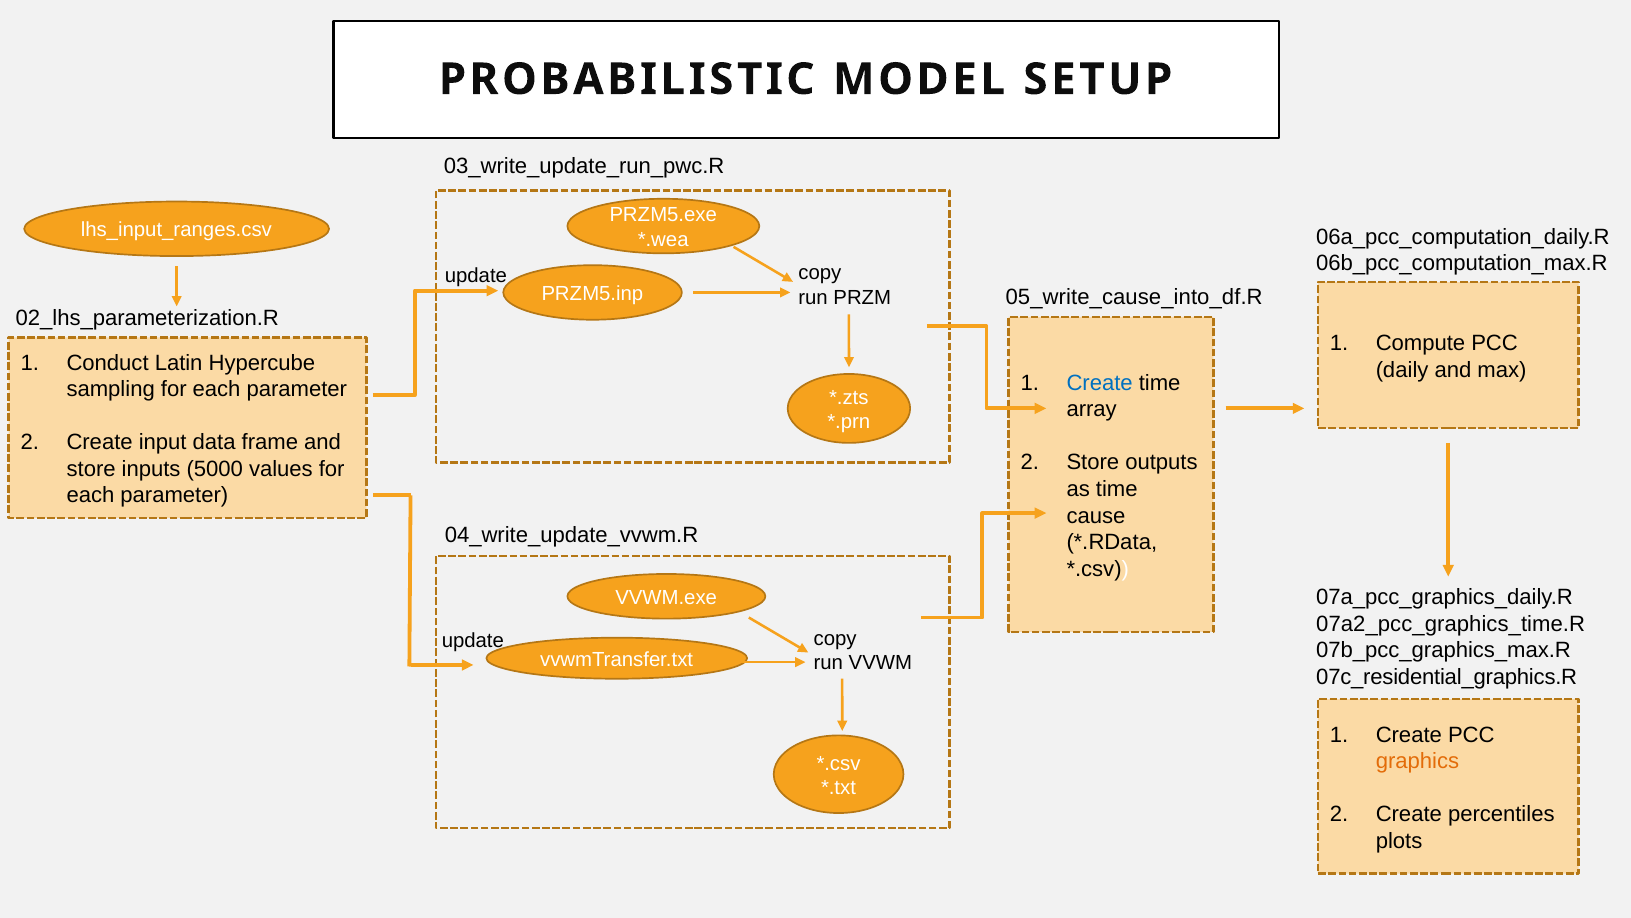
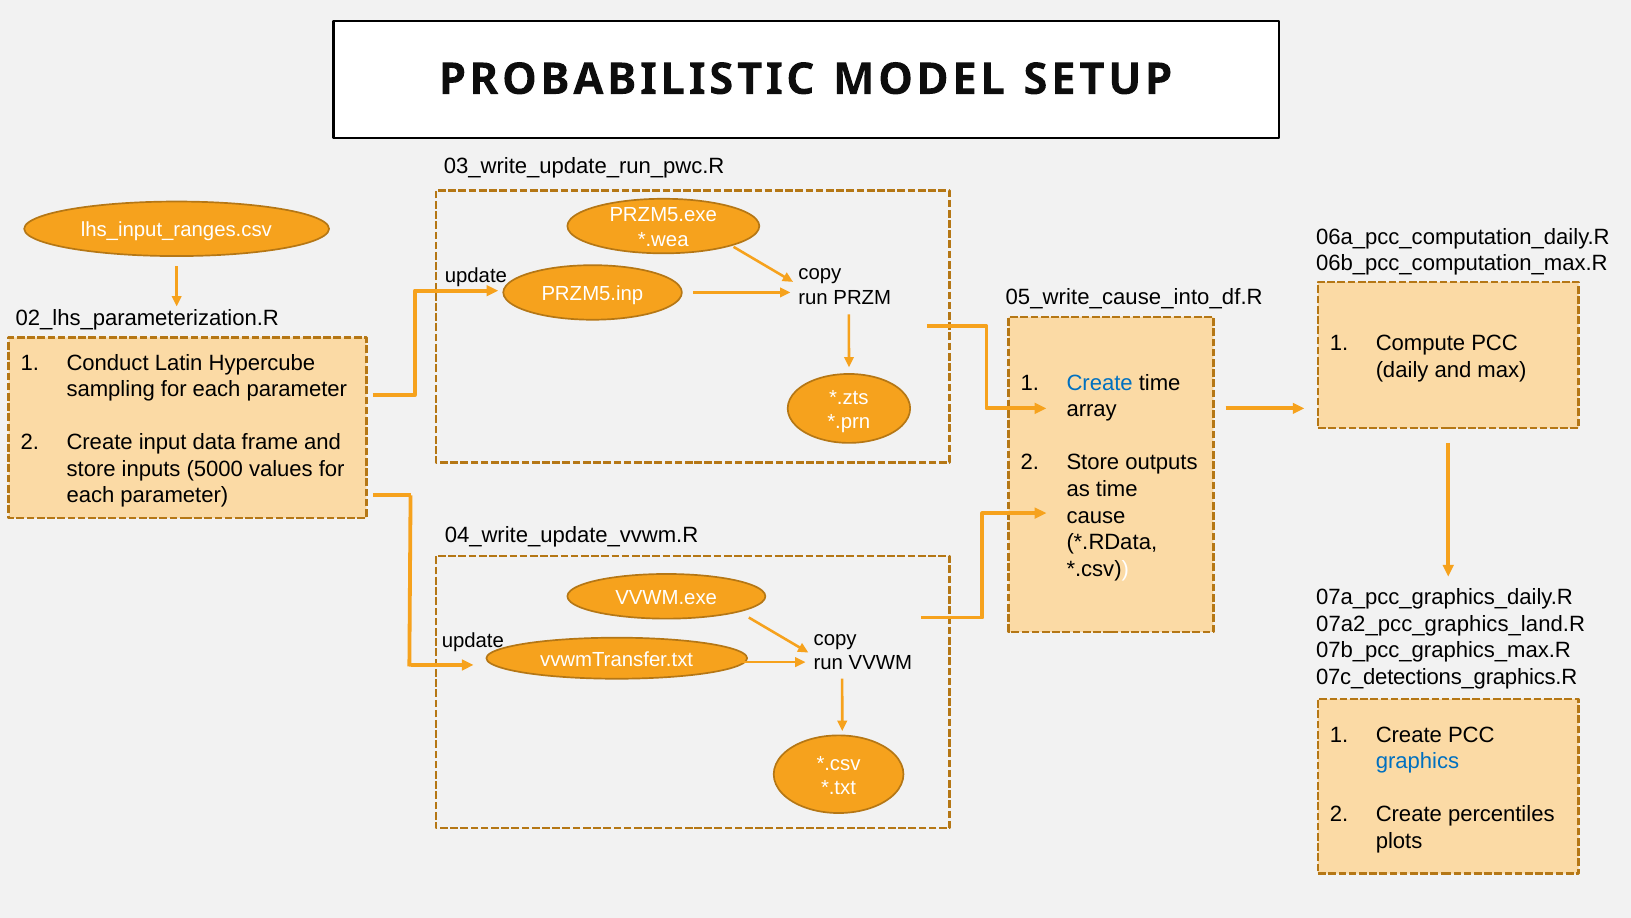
07a2_pcc_graphics_time.R: 07a2_pcc_graphics_time.R -> 07a2_pcc_graphics_land.R
07c_residential_graphics.R: 07c_residential_graphics.R -> 07c_detections_graphics.R
graphics colour: orange -> blue
